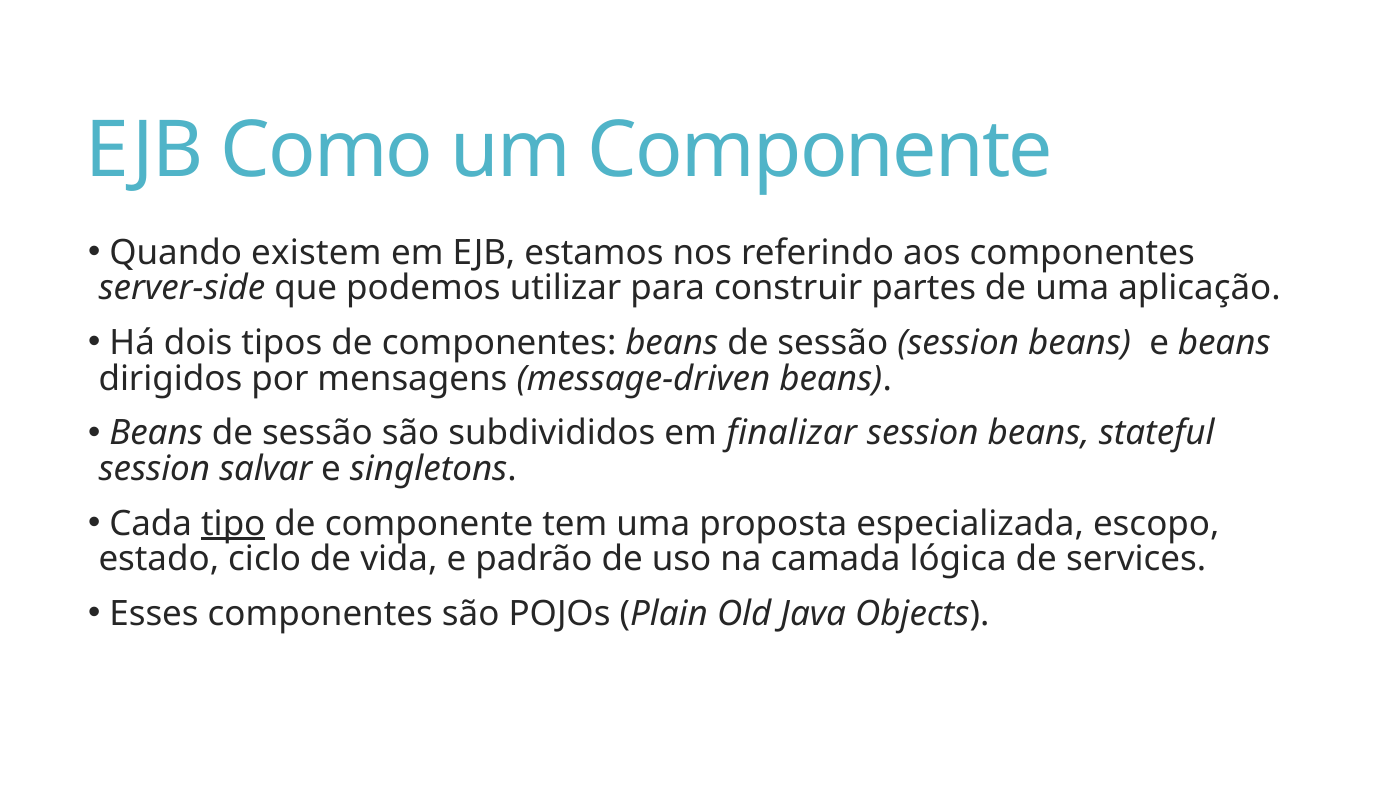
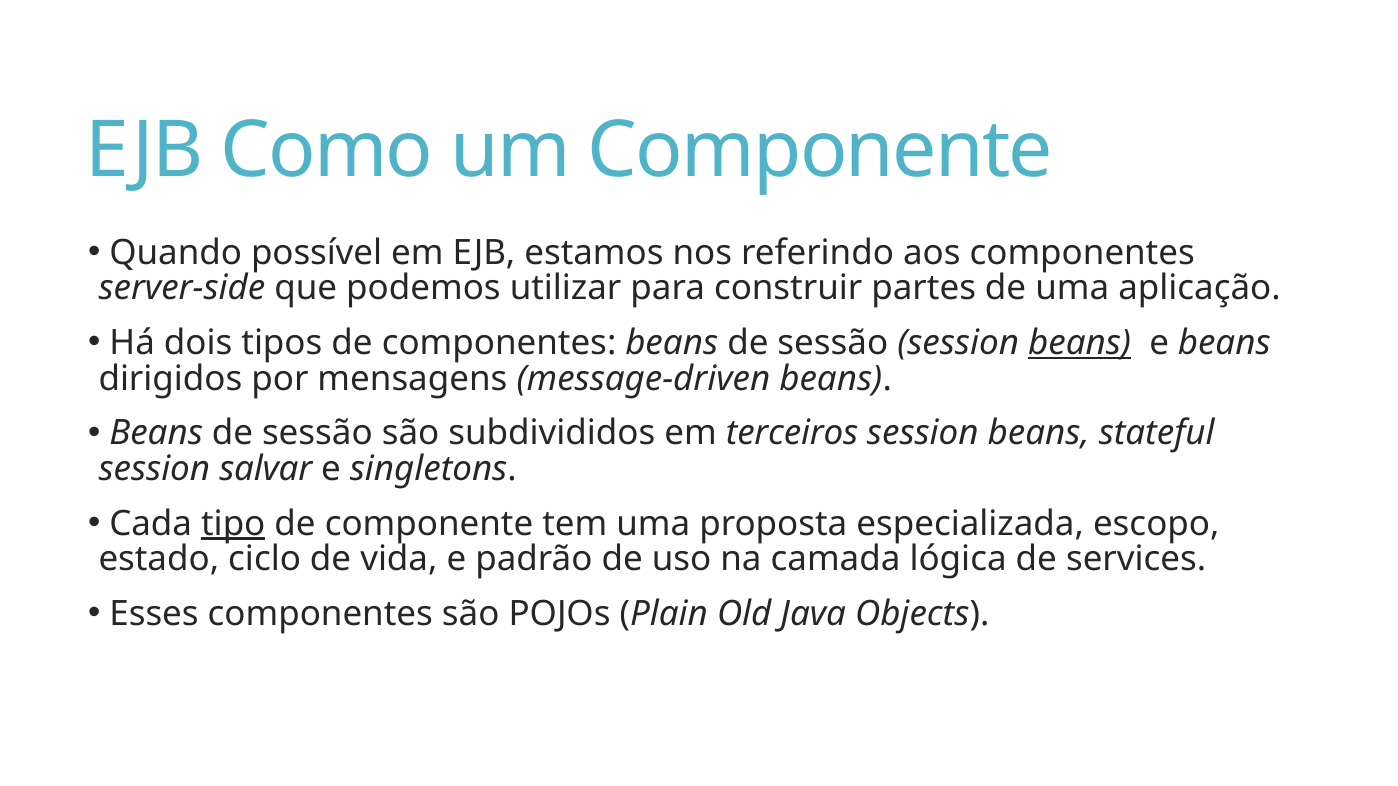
existem: existem -> possível
beans at (1080, 343) underline: none -> present
finalizar: finalizar -> terceiros
